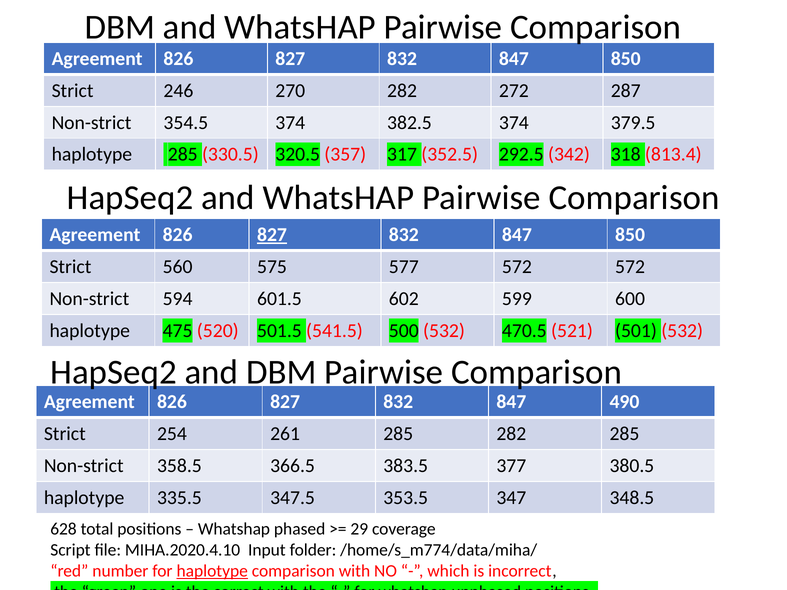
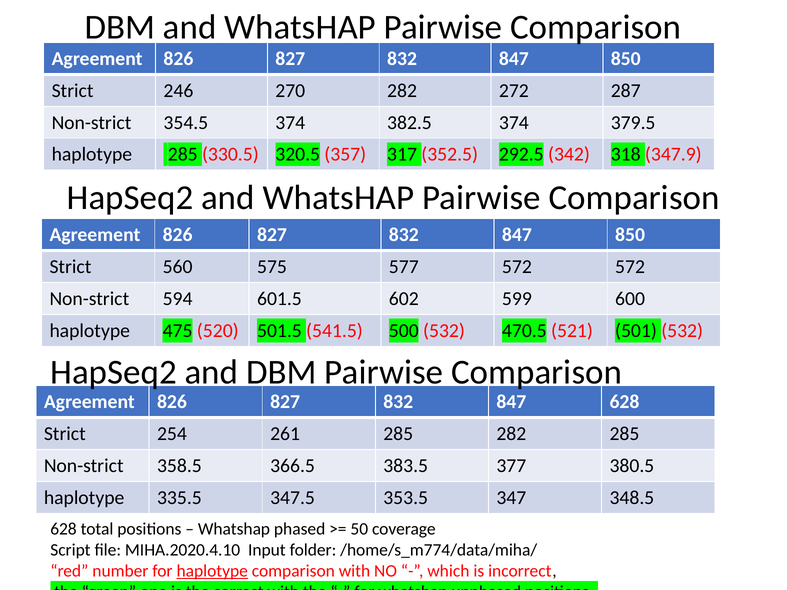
813.4: 813.4 -> 347.9
827 at (272, 235) underline: present -> none
847 490: 490 -> 628
29: 29 -> 50
